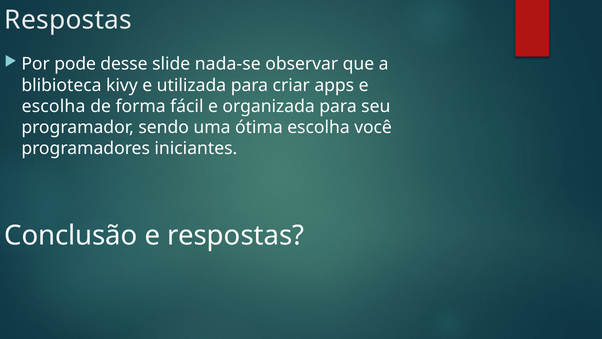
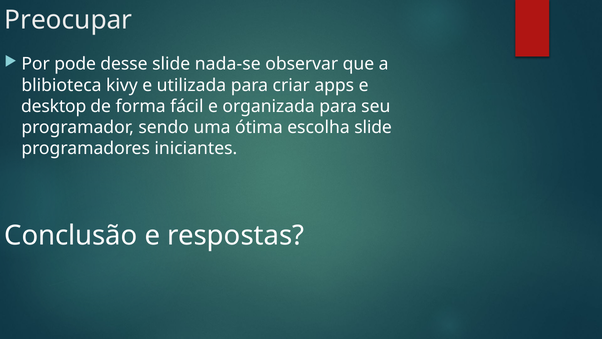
Respostas at (68, 20): Respostas -> Preocupar
escolha at (54, 106): escolha -> desktop
escolha você: você -> slide
